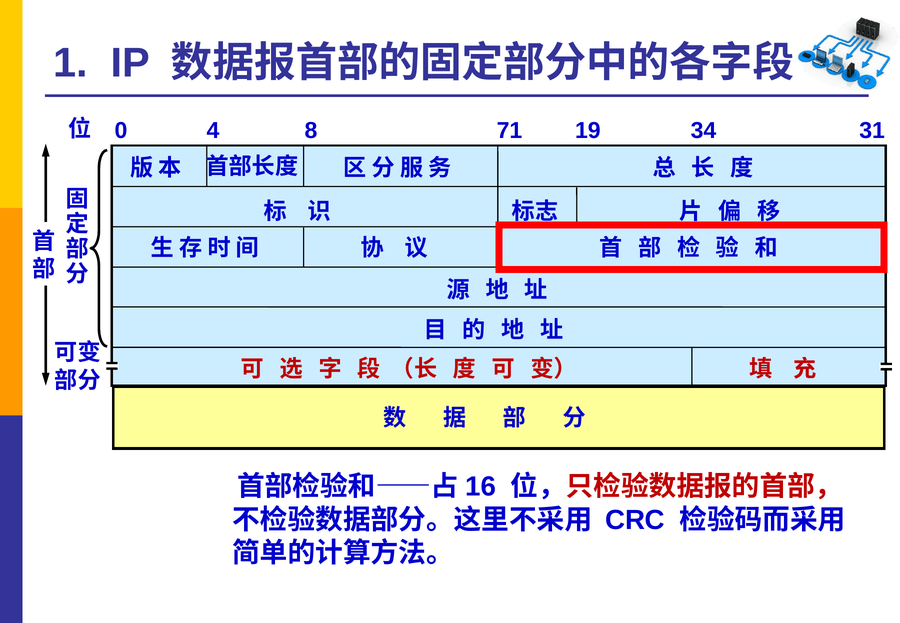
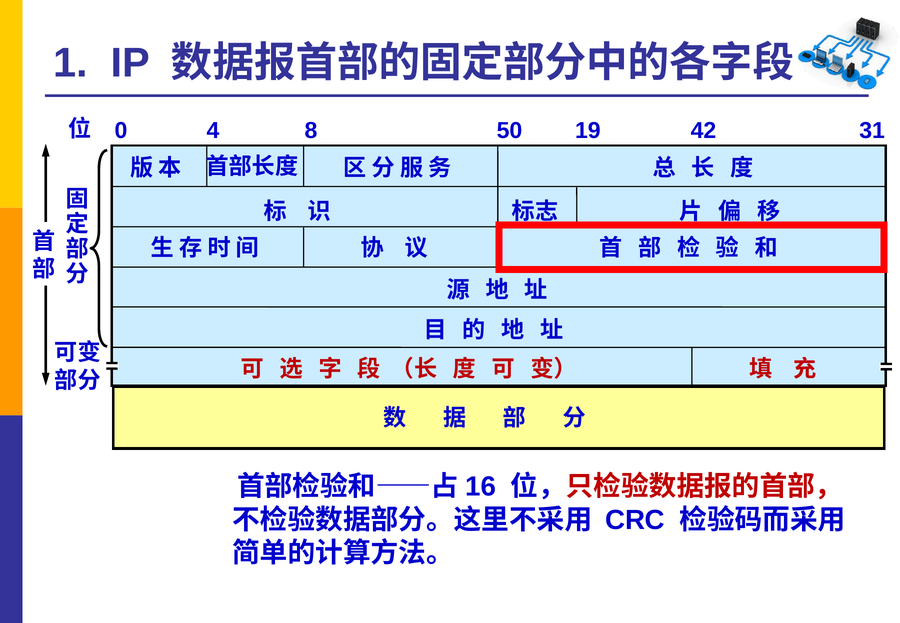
71: 71 -> 50
34: 34 -> 42
